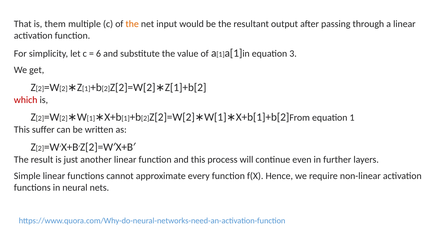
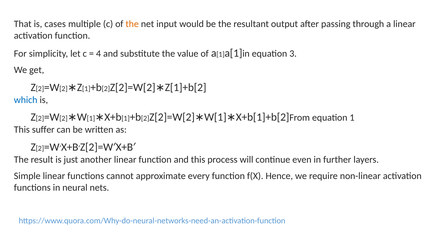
them: them -> cases
6: 6 -> 4
which colour: red -> blue
